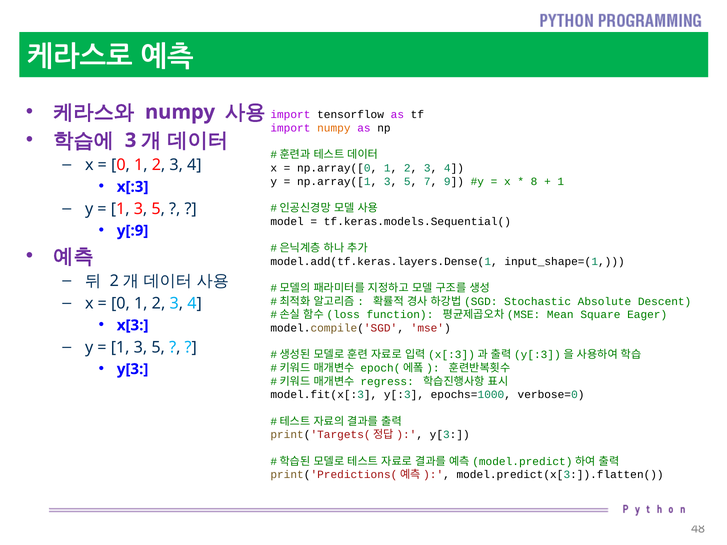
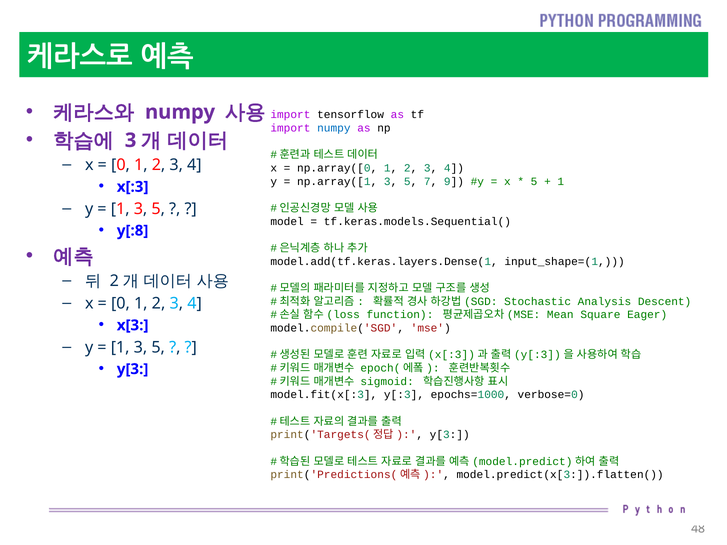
numpy at (334, 128) colour: orange -> blue
8 at (534, 181): 8 -> 5
y[:9: y[:9 -> y[:8
Absolute: Absolute -> Analysis
regress: regress -> sigmoid
